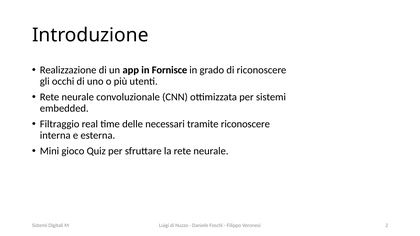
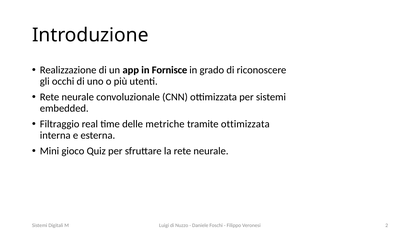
necessari: necessari -> metriche
tramite riconoscere: riconoscere -> ottimizzata
